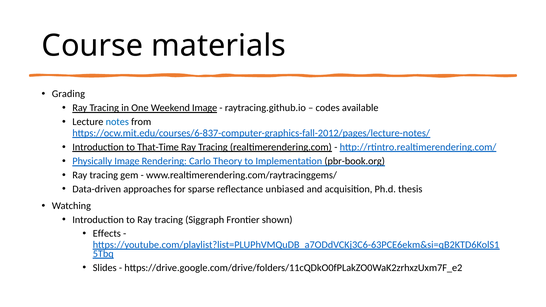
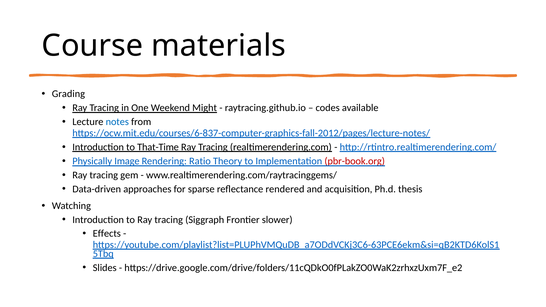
Weekend Image: Image -> Might
Carlo: Carlo -> Ratio
pbr-book.org colour: black -> red
unbiased: unbiased -> rendered
shown: shown -> slower
